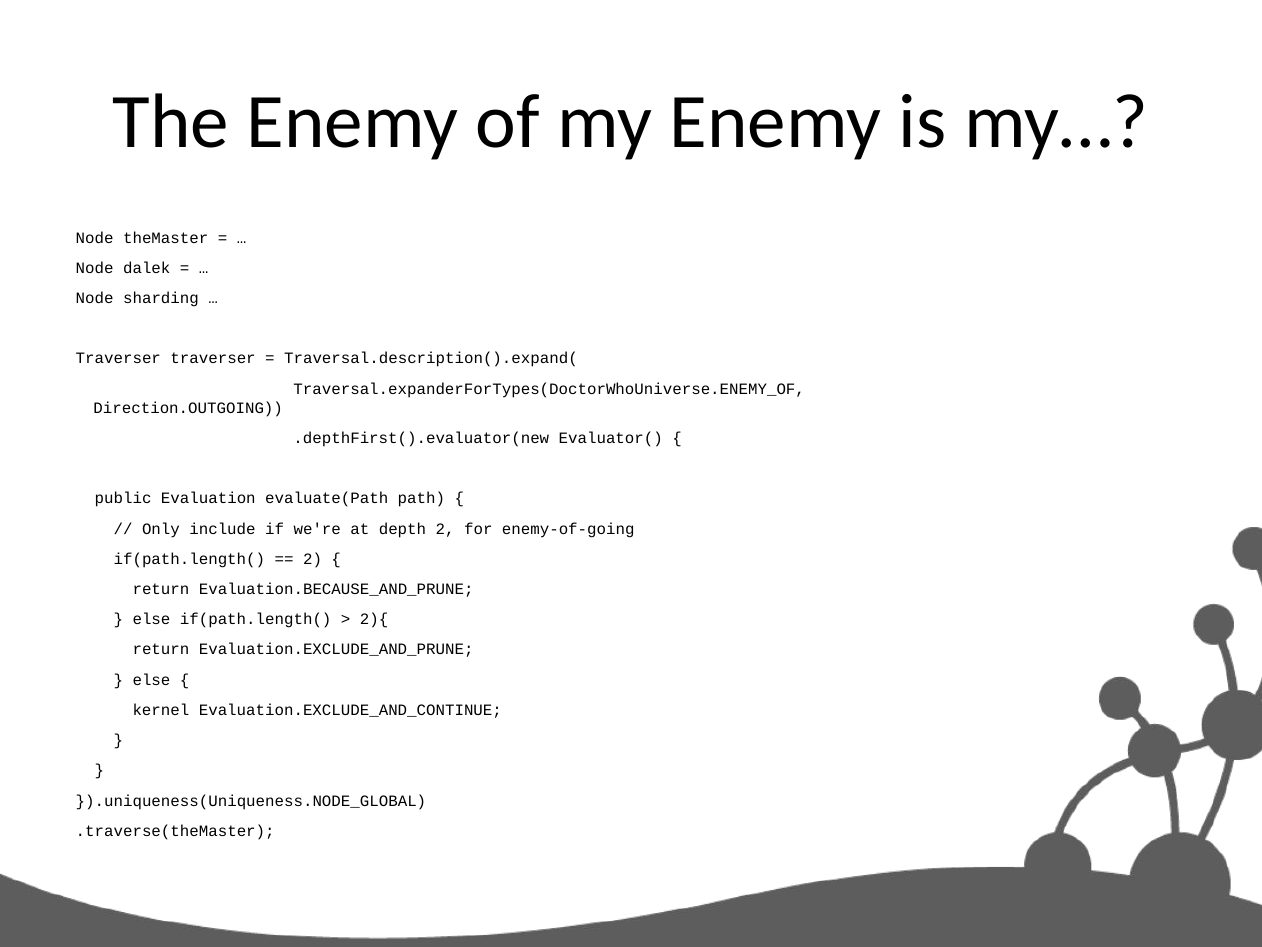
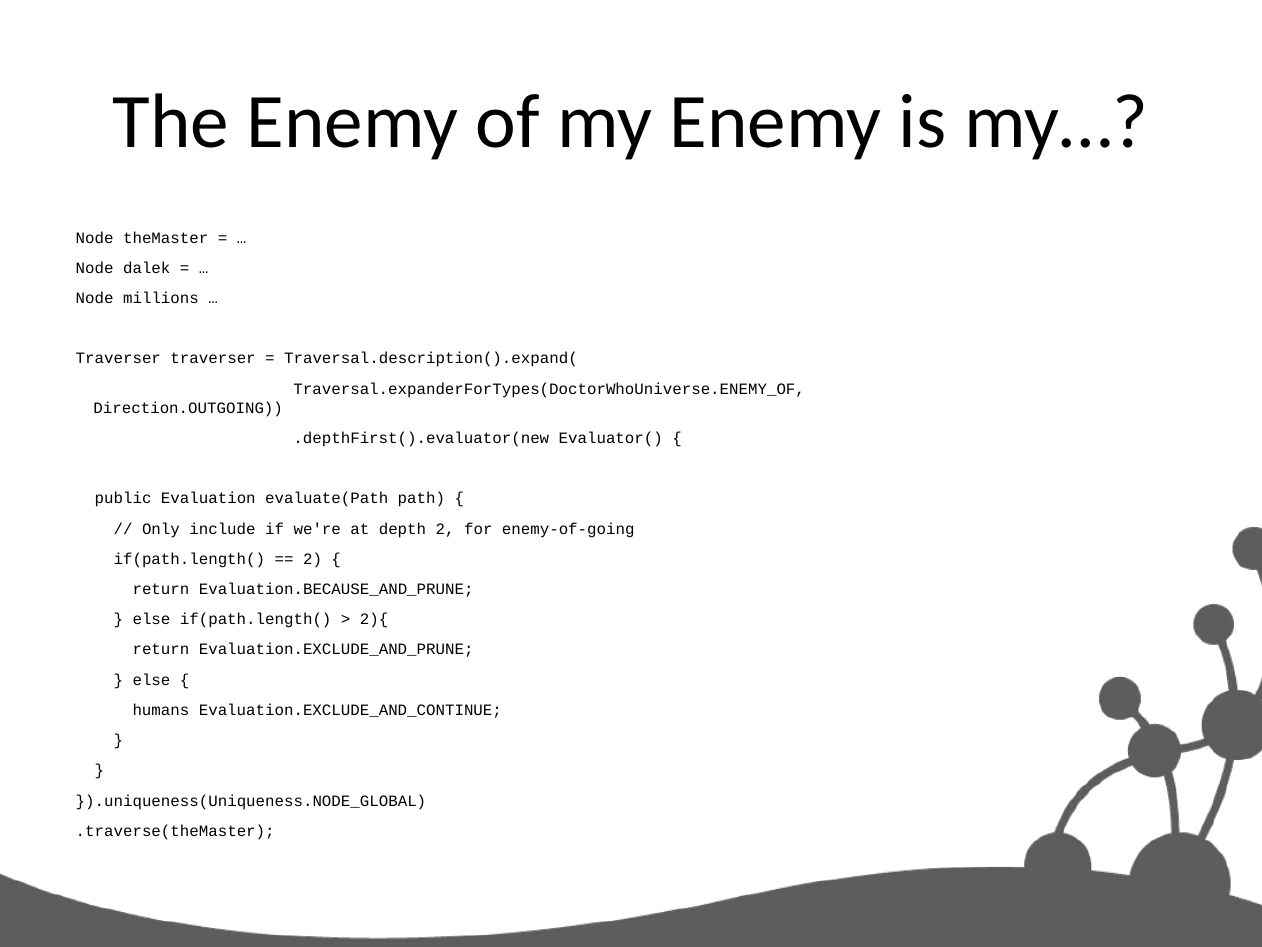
sharding: sharding -> millions
kernel: kernel -> humans
